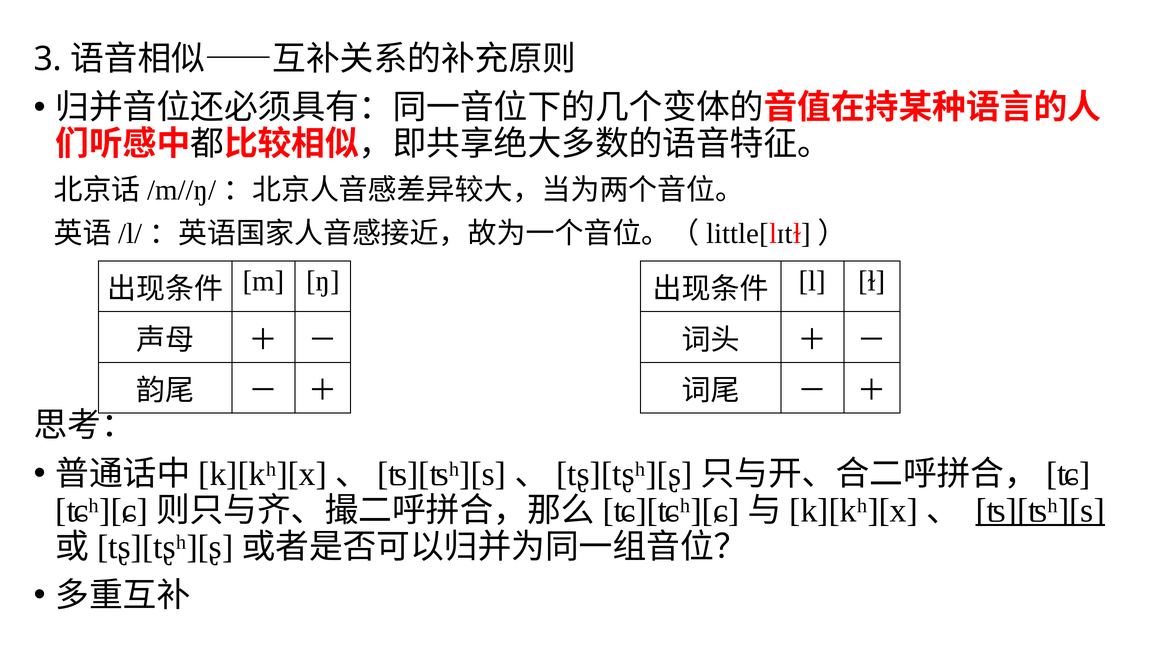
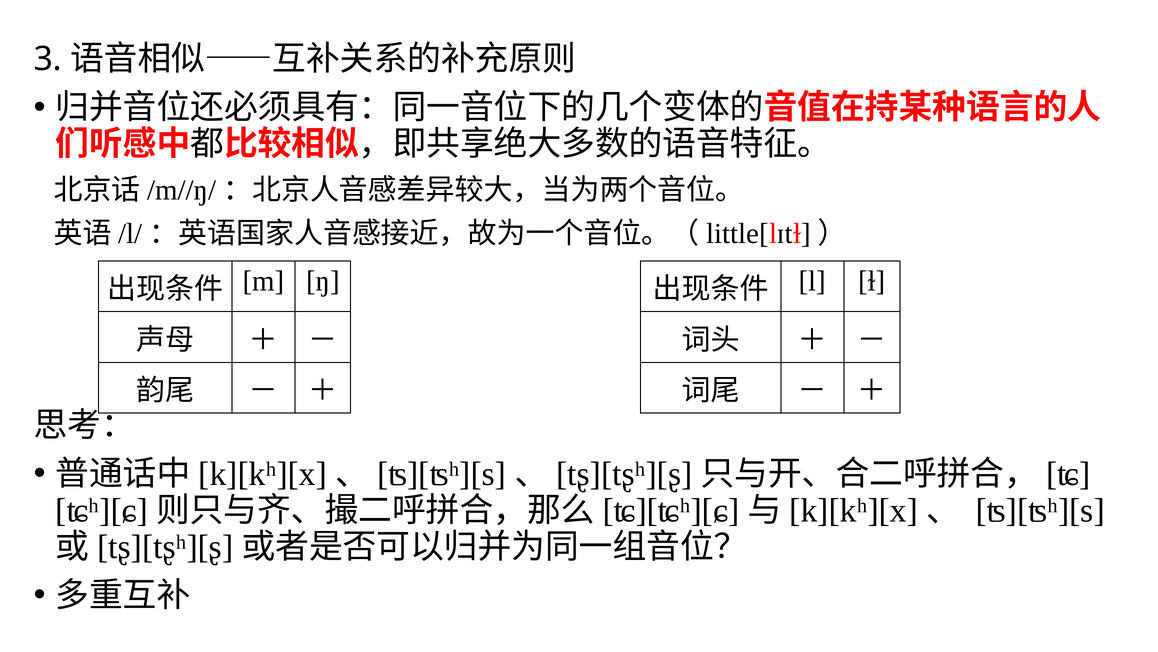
ʦ][ʦʰ][s at (1040, 510) underline: present -> none
